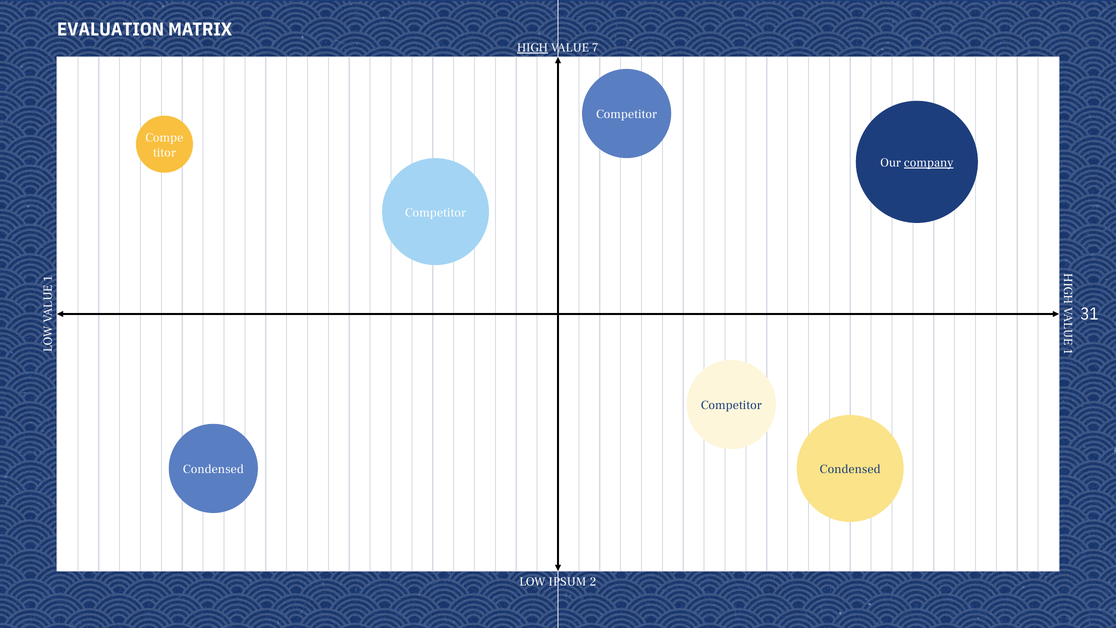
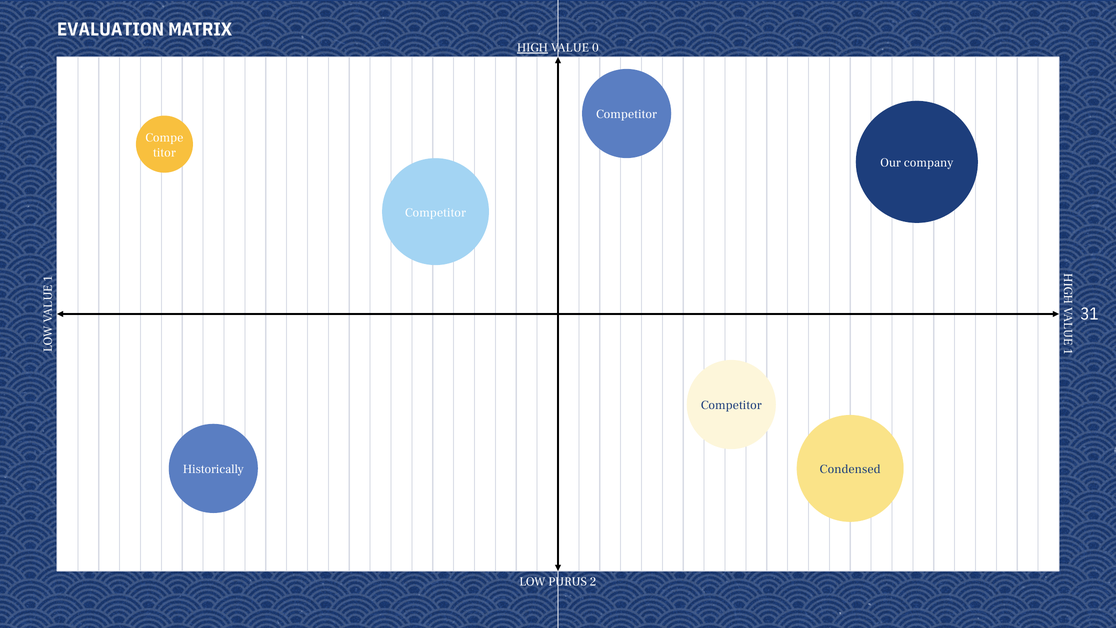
7: 7 -> 0
company underline: present -> none
Condensed at (213, 469): Condensed -> Historically
IPSUM: IPSUM -> PURUS
